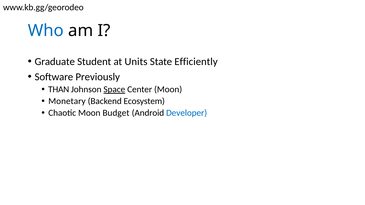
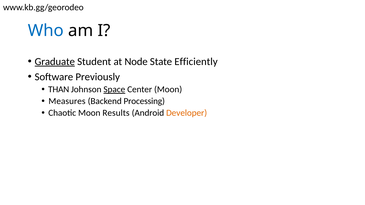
Graduate underline: none -> present
Units: Units -> Node
Monetary: Monetary -> Measures
Ecosystem: Ecosystem -> Processing
Budget: Budget -> Results
Developer colour: blue -> orange
